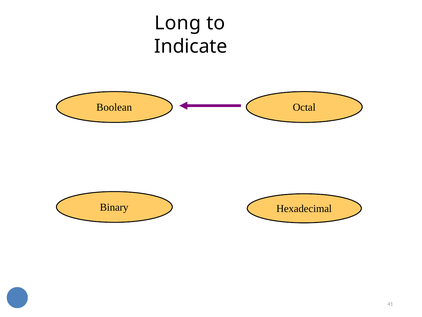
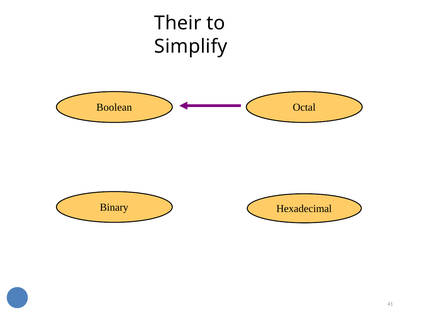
Long: Long -> Their
Indicate: Indicate -> Simplify
